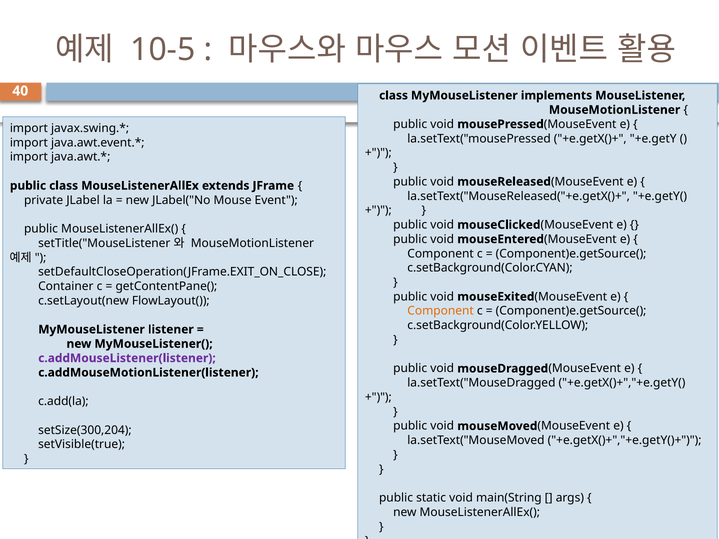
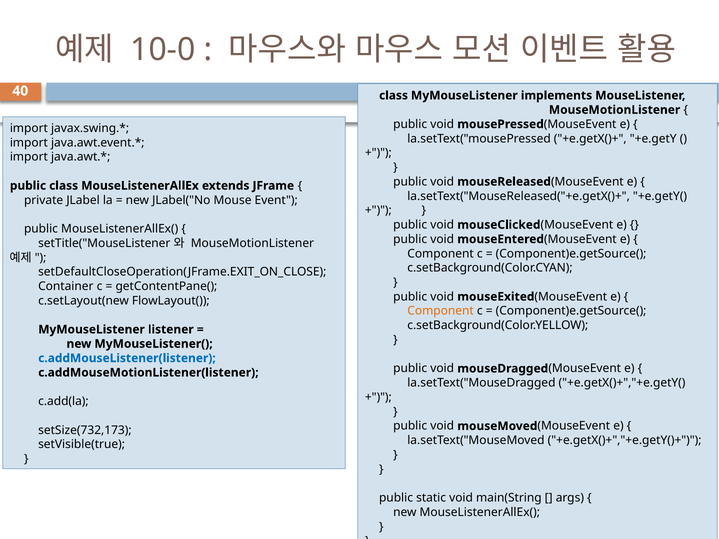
10-5: 10-5 -> 10-0
c.addMouseListener(listener colour: purple -> blue
setSize(300,204: setSize(300,204 -> setSize(732,173
